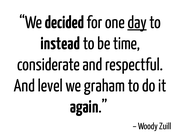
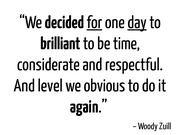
for underline: none -> present
instead: instead -> brilliant
graham: graham -> obvious
